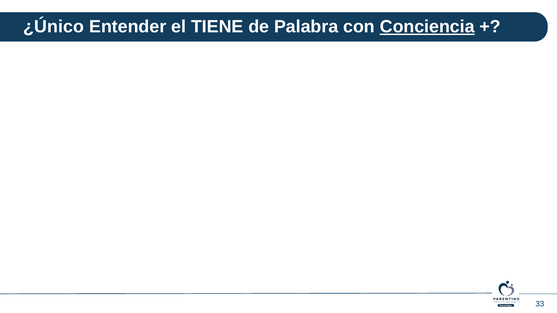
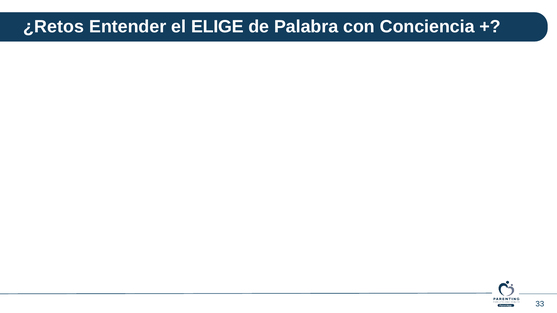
¿Único: ¿Único -> ¿Retos
TIENE: TIENE -> ELIGE
Conciencia underline: present -> none
